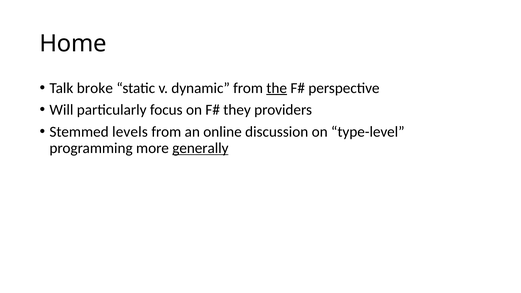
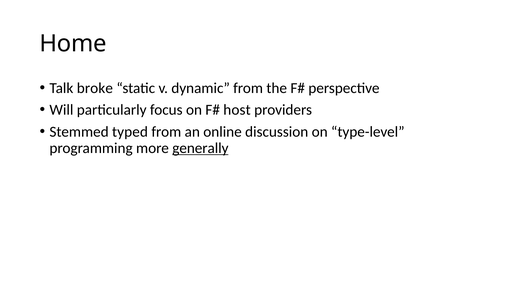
the underline: present -> none
they: they -> host
levels: levels -> typed
